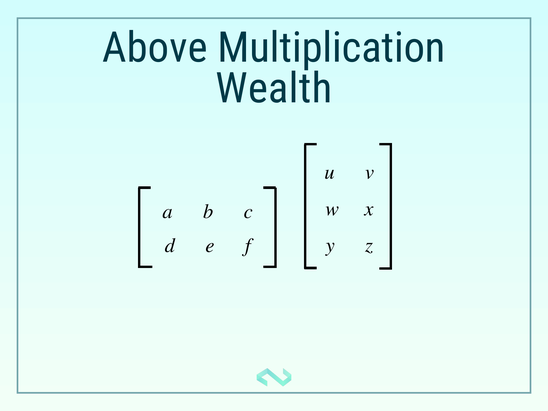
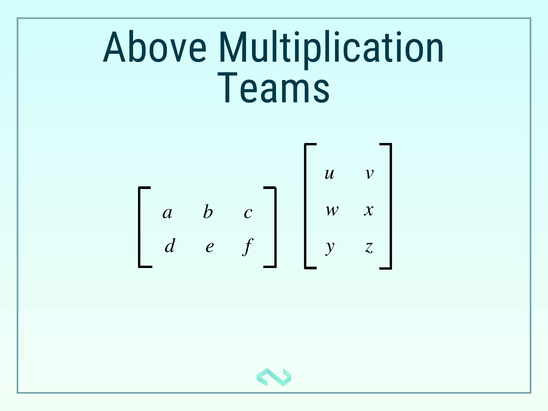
Wealth: Wealth -> Teams
